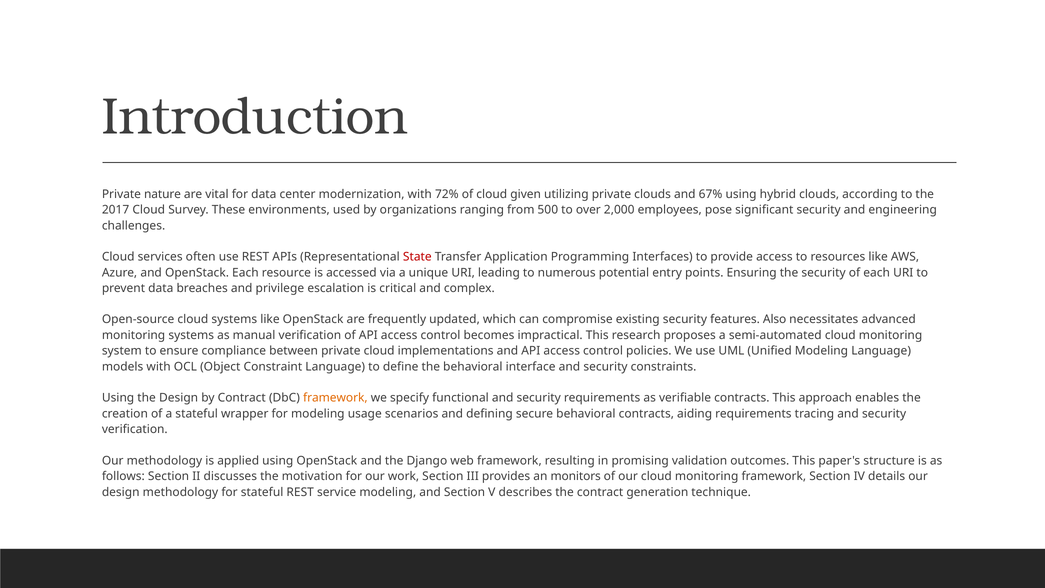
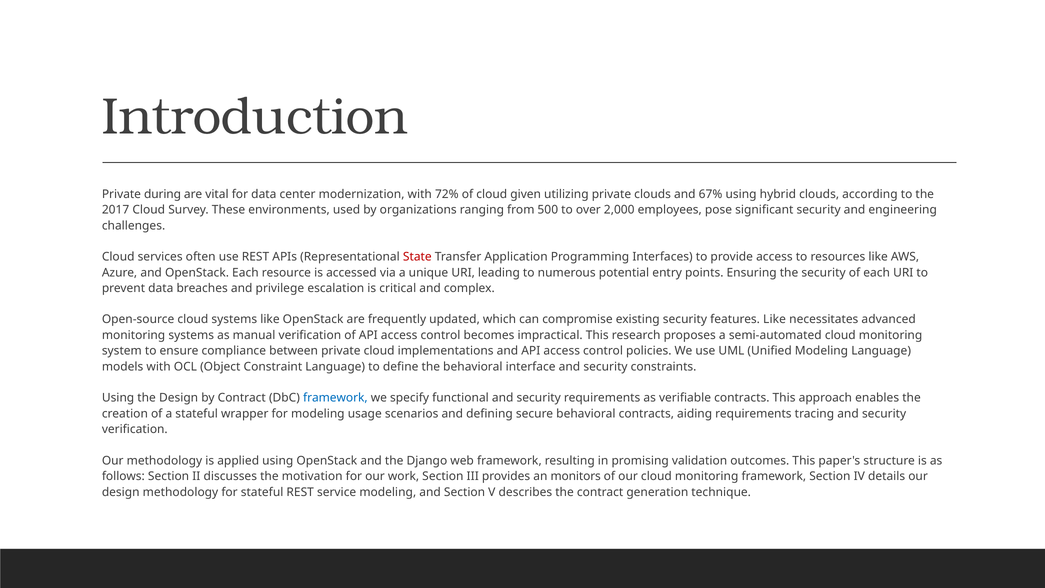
nature: nature -> during
features Also: Also -> Like
framework at (335, 398) colour: orange -> blue
